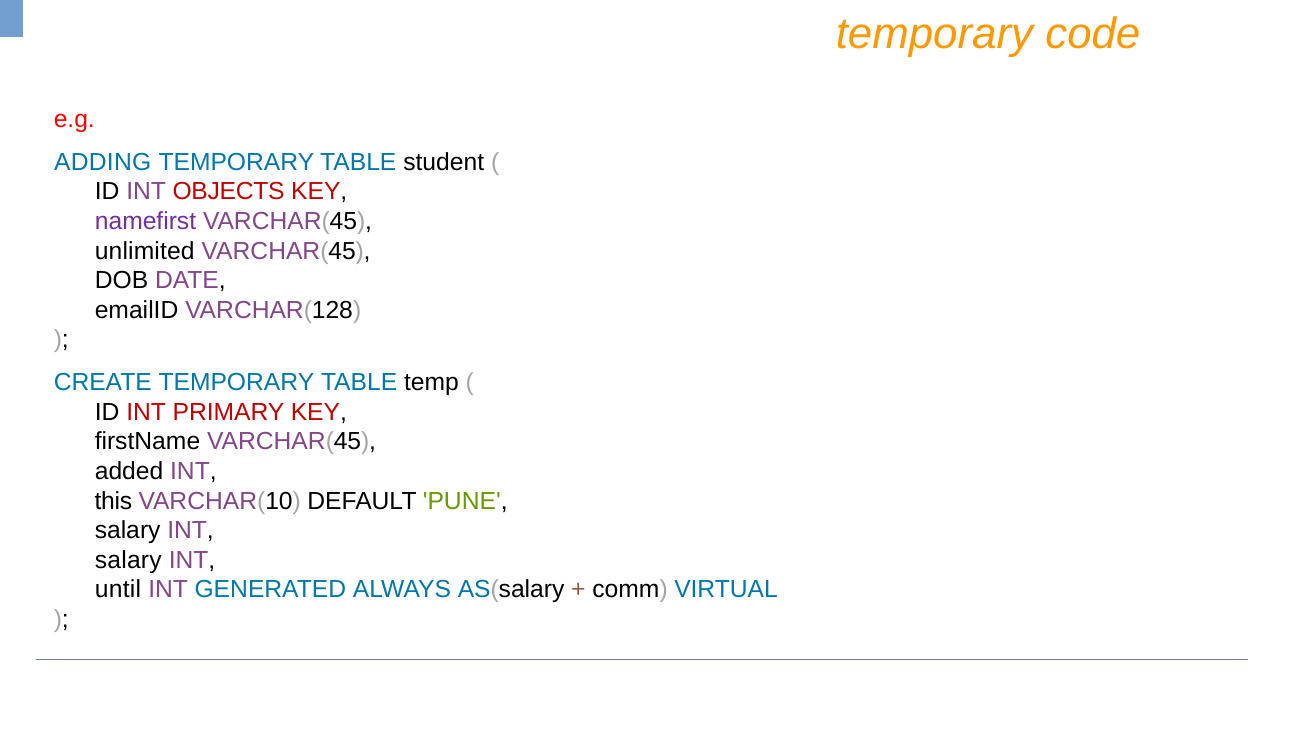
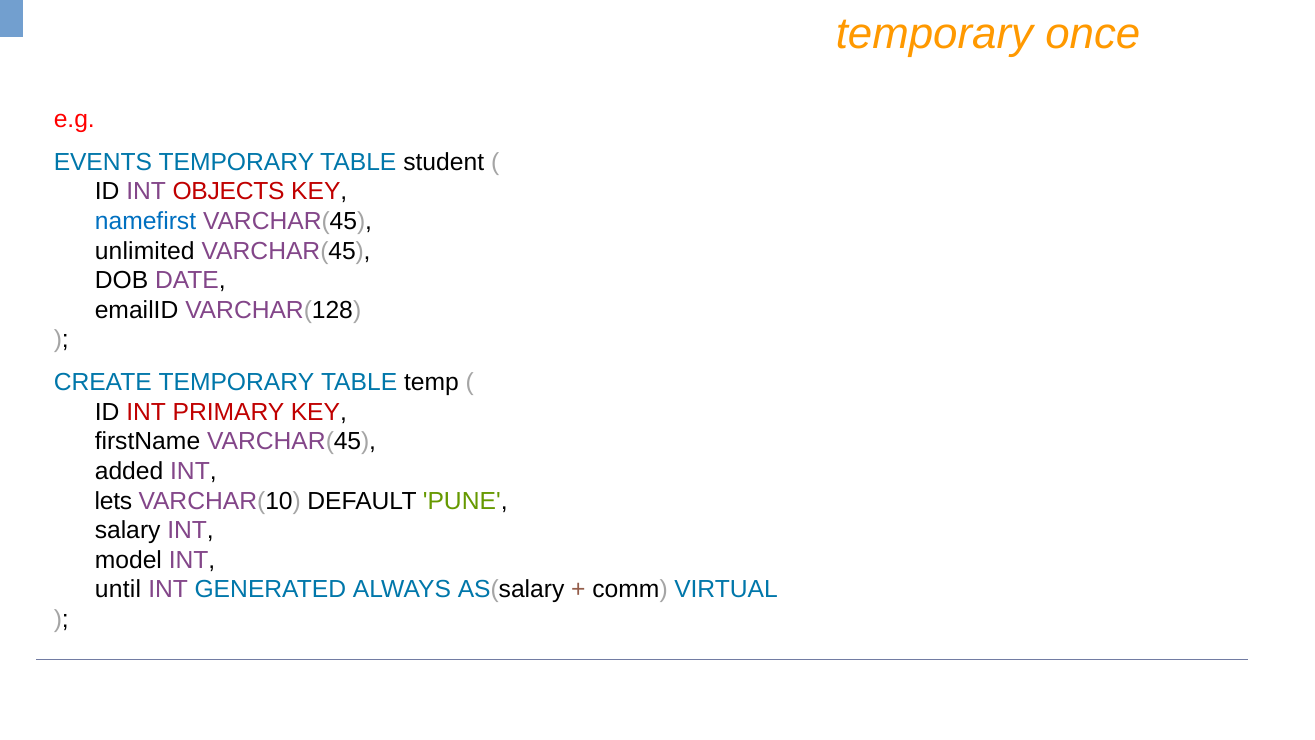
code: code -> once
ADDING: ADDING -> EVENTS
namefirst colour: purple -> blue
this: this -> lets
salary at (128, 560): salary -> model
